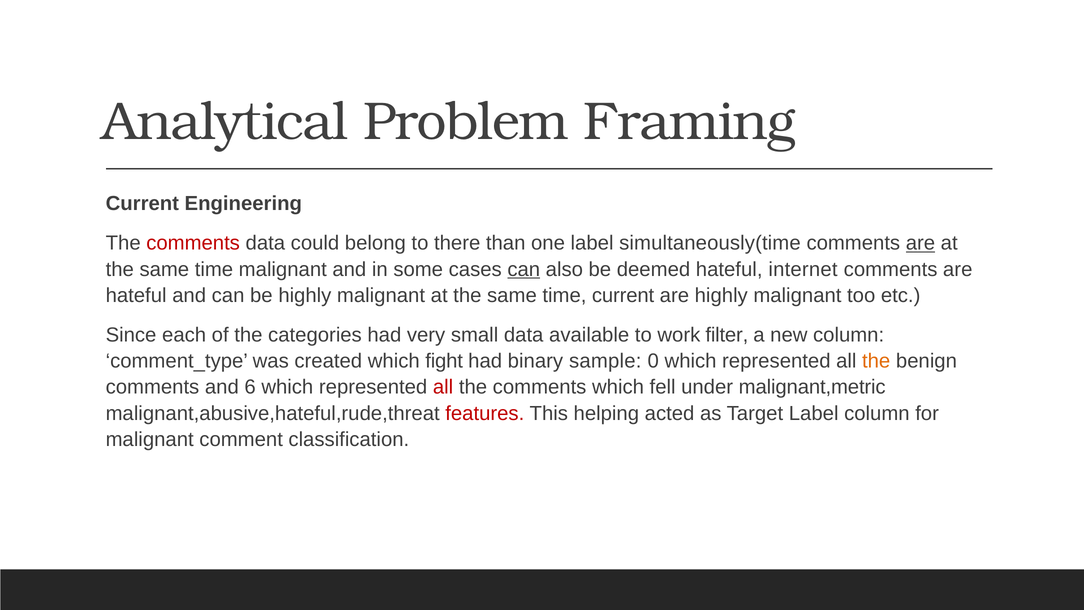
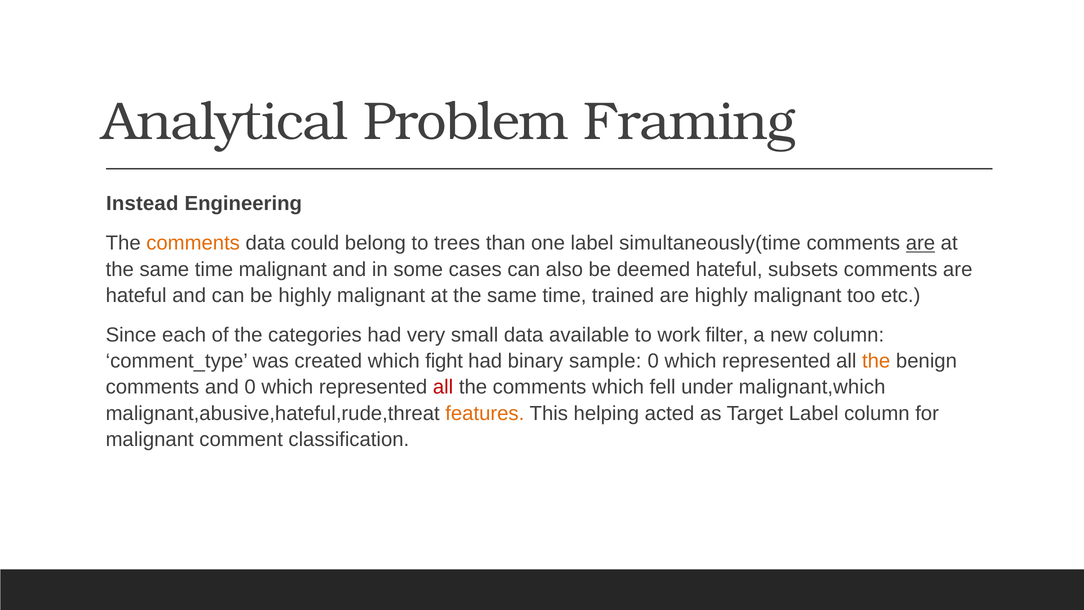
Current at (142, 203): Current -> Instead
comments at (193, 243) colour: red -> orange
there: there -> trees
can at (524, 269) underline: present -> none
internet: internet -> subsets
time current: current -> trained
and 6: 6 -> 0
malignant,metric: malignant,metric -> malignant,which
features colour: red -> orange
